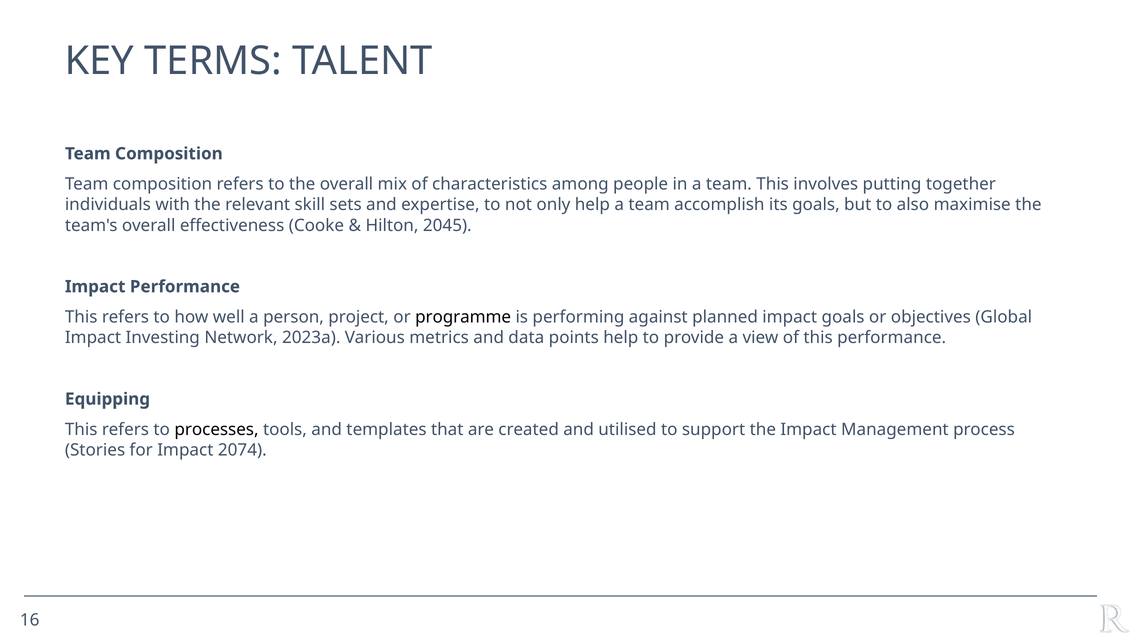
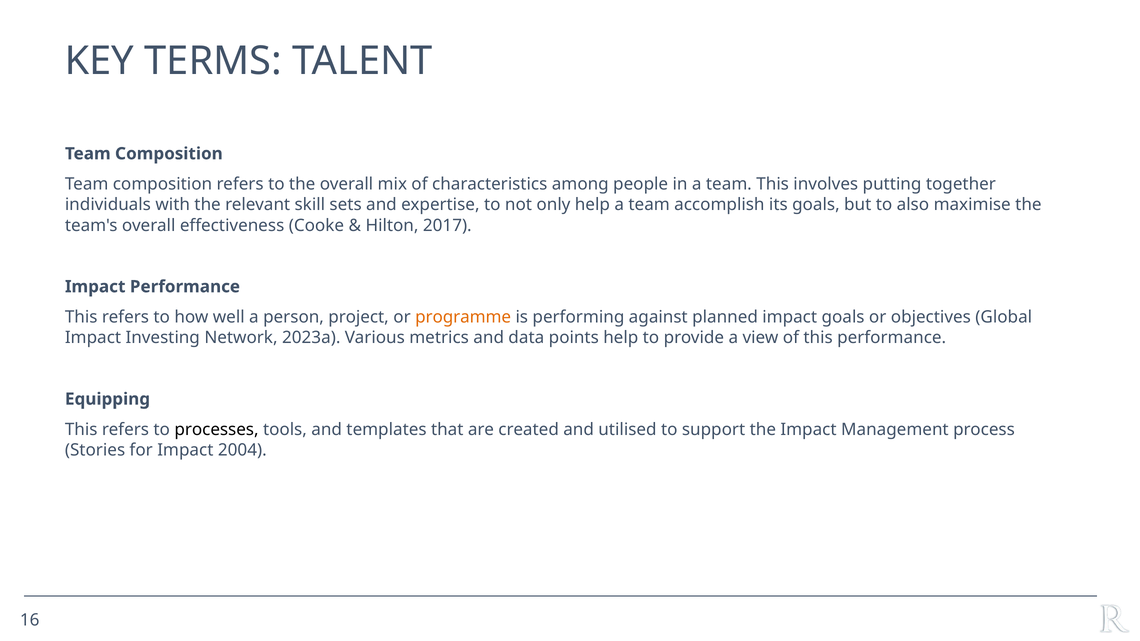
2045: 2045 -> 2017
programme colour: black -> orange
2074: 2074 -> 2004
